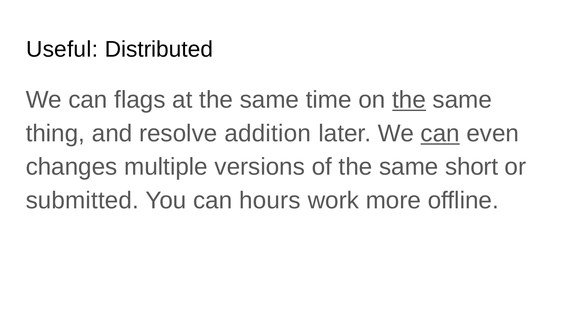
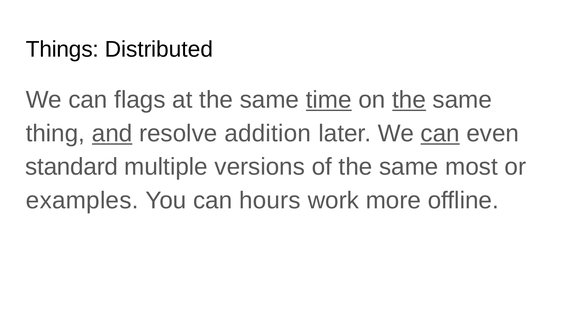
Useful: Useful -> Things
time underline: none -> present
and underline: none -> present
changes: changes -> standard
short: short -> most
submitted: submitted -> examples
